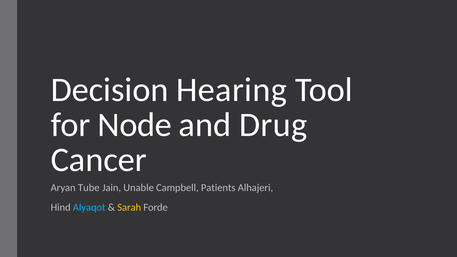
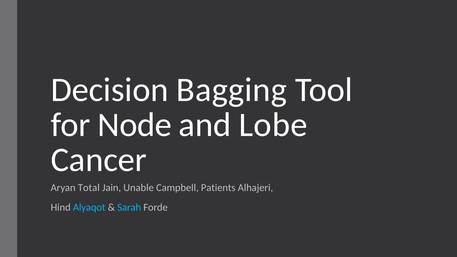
Hearing: Hearing -> Bagging
Drug: Drug -> Lobe
Tube: Tube -> Total
Sarah colour: yellow -> light blue
